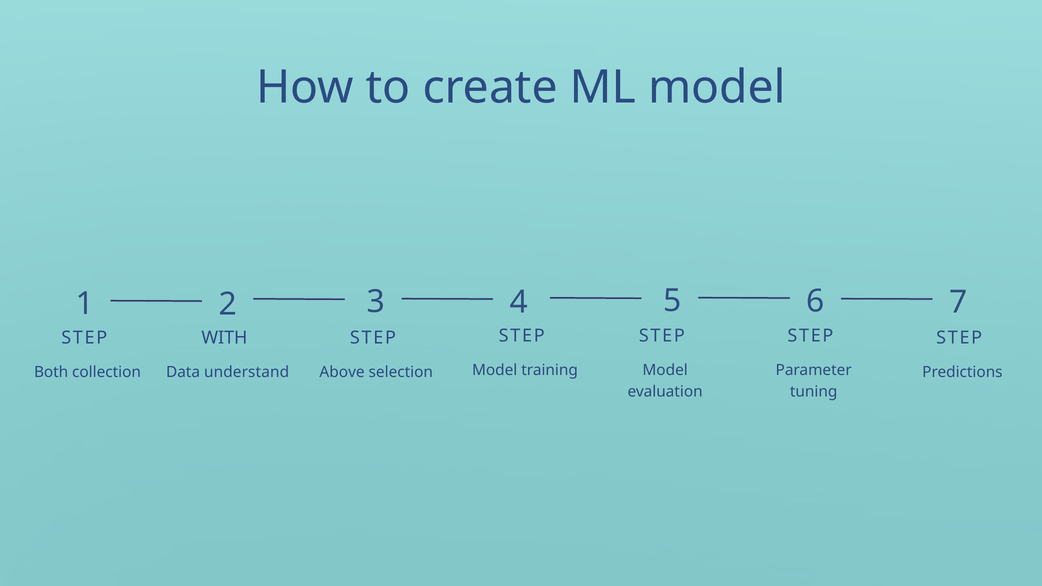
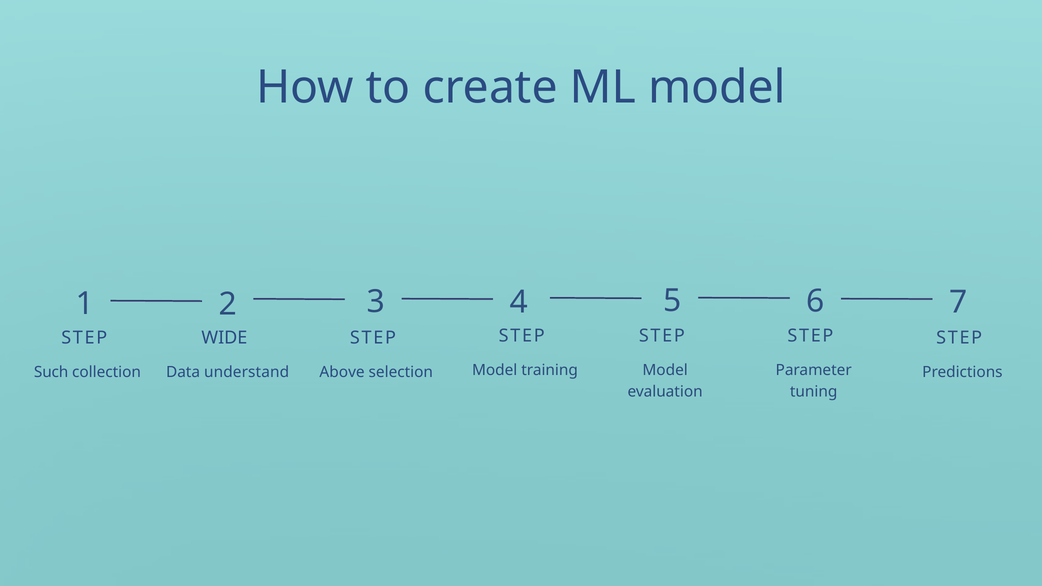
WITH: WITH -> WIDE
Both: Both -> Such
